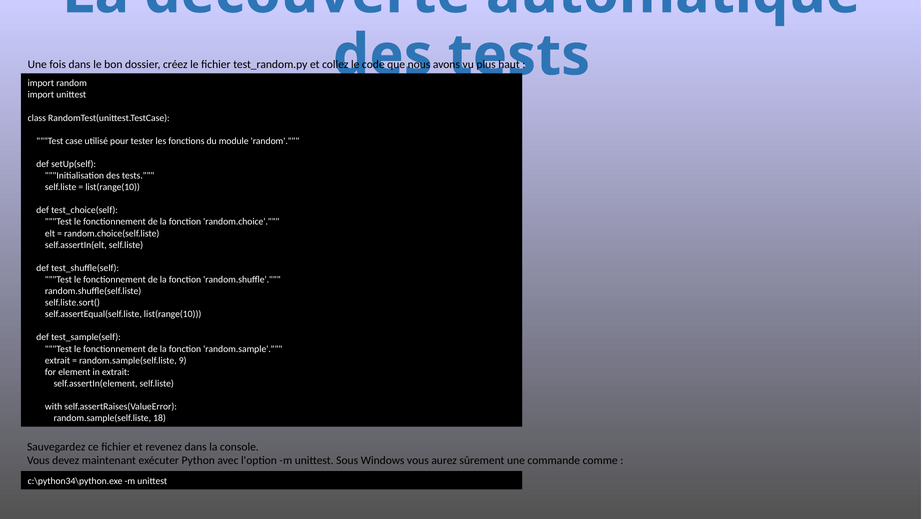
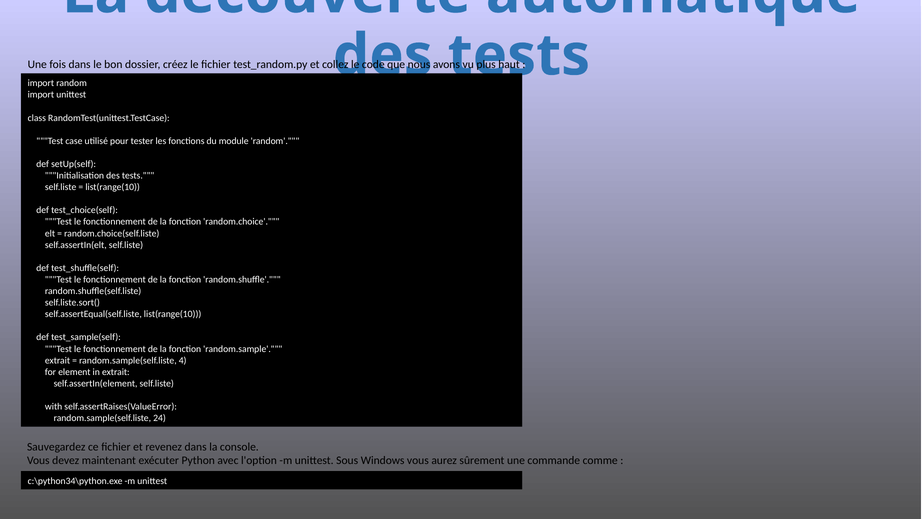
9: 9 -> 4
18: 18 -> 24
